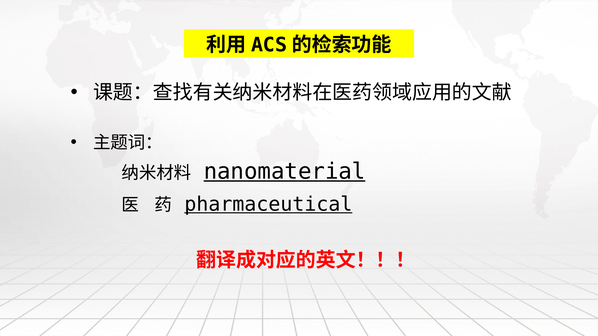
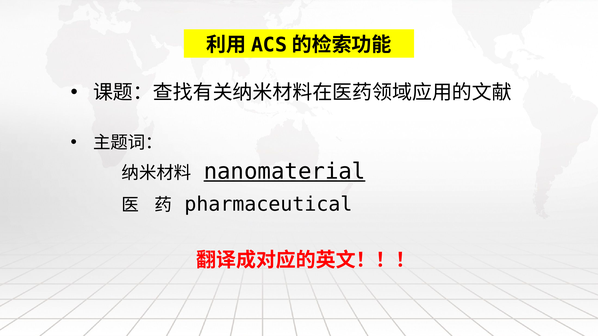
pharmaceutical underline: present -> none
